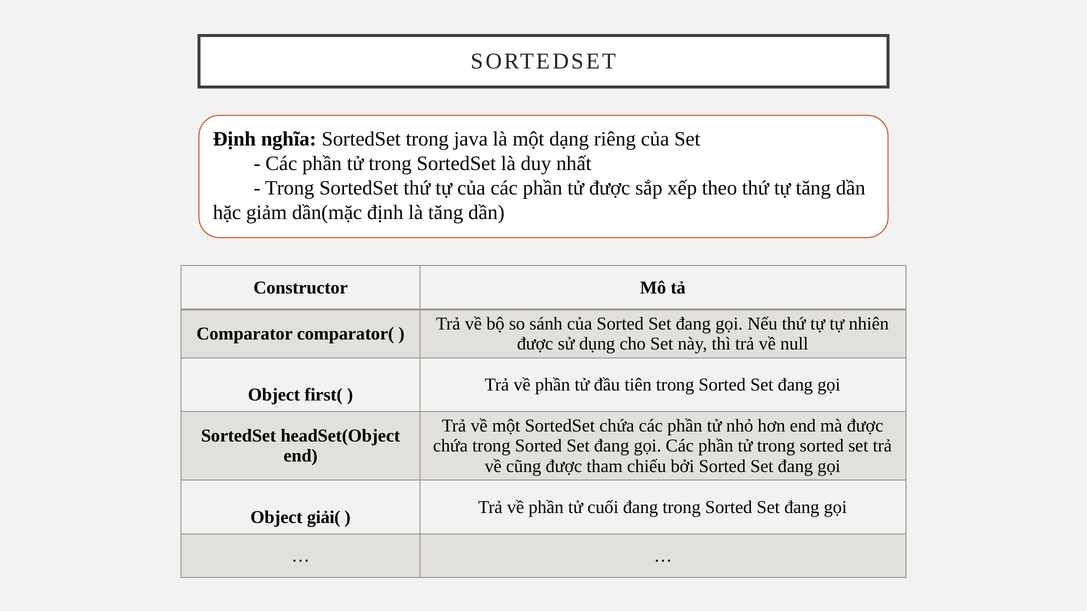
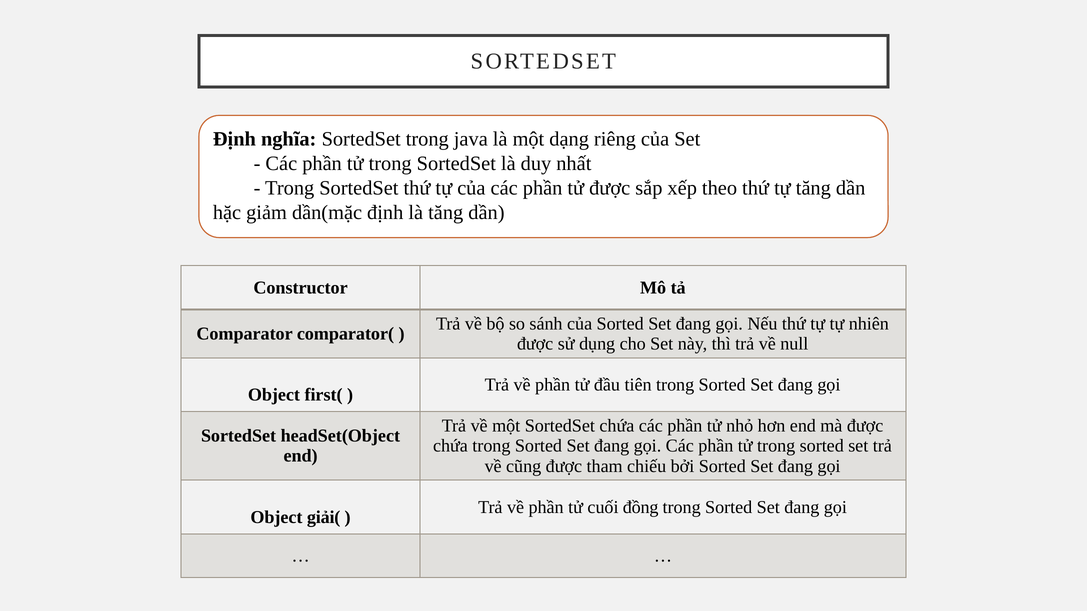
cuối đang: đang -> đồng
